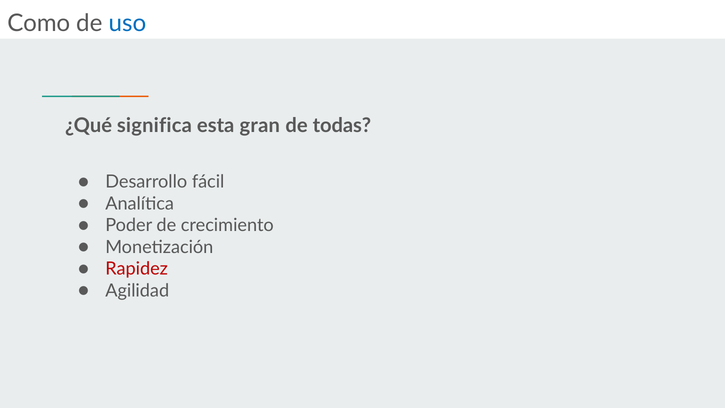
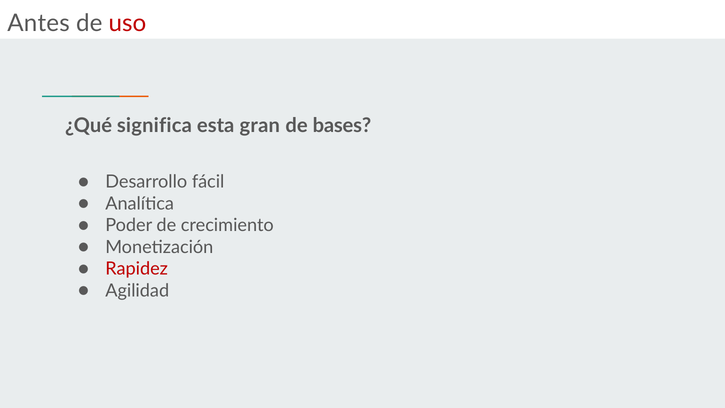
Como: Como -> Antes
uso colour: blue -> red
todas: todas -> bases
